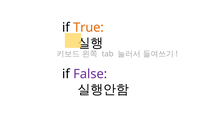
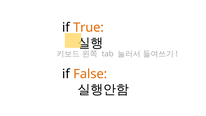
False colour: purple -> orange
